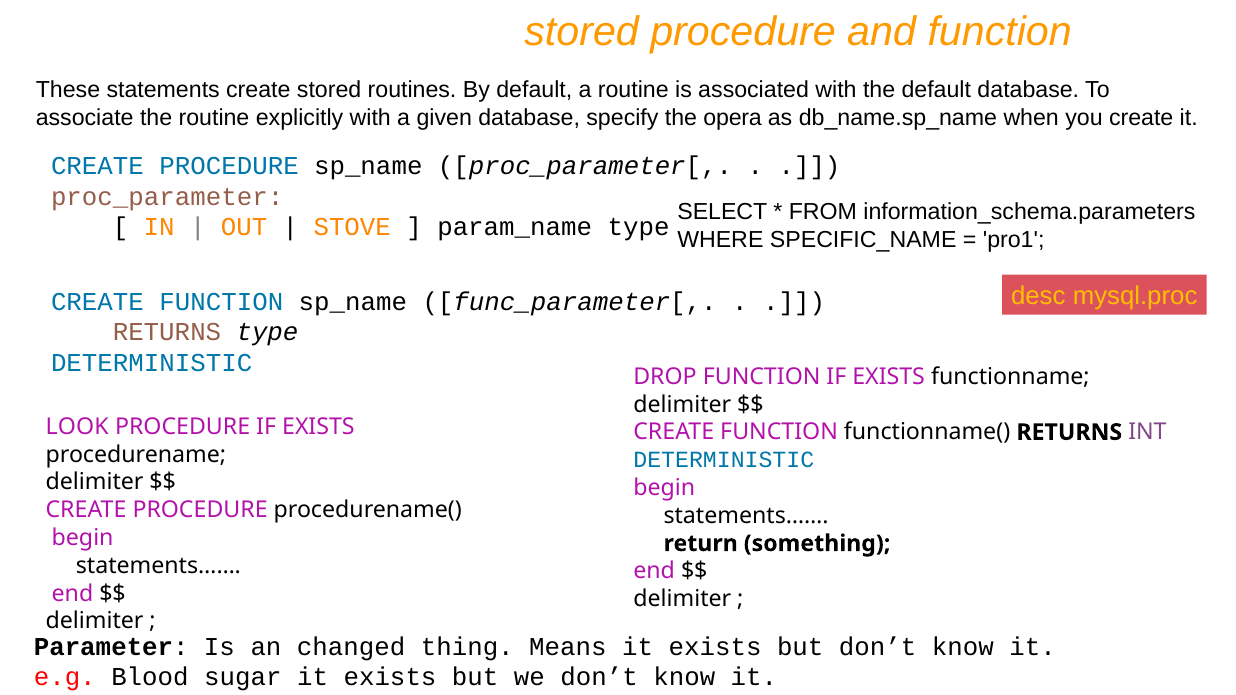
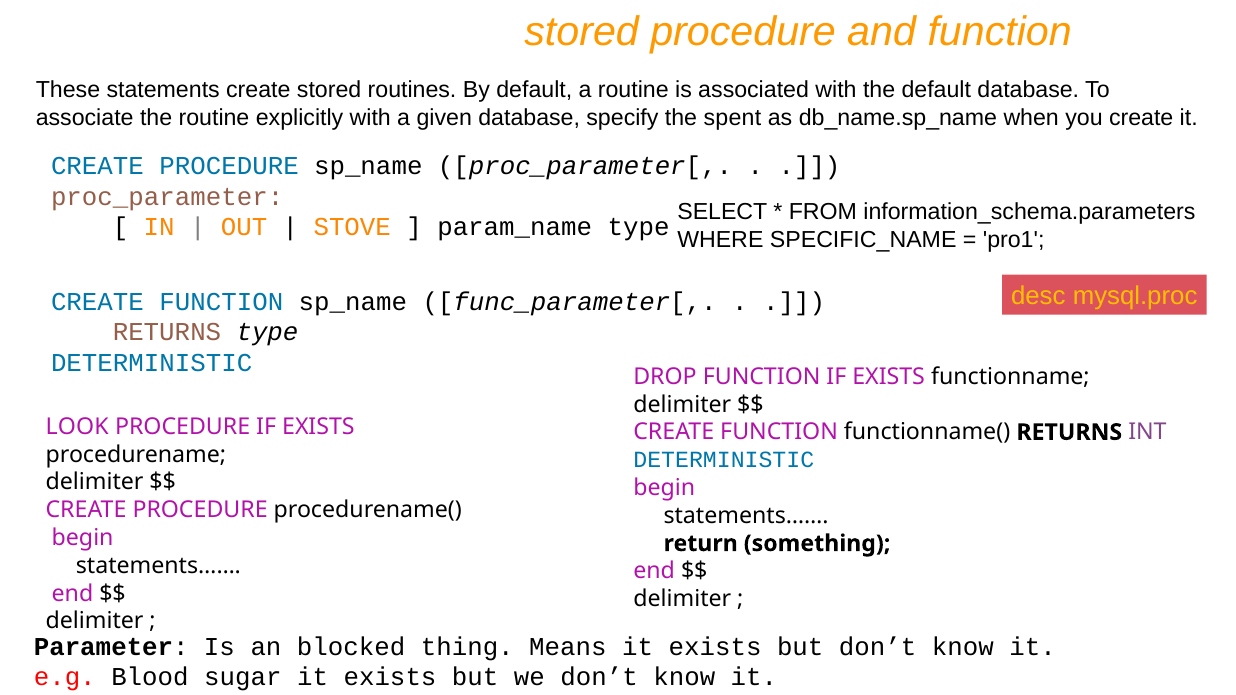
opera: opera -> spent
changed: changed -> blocked
